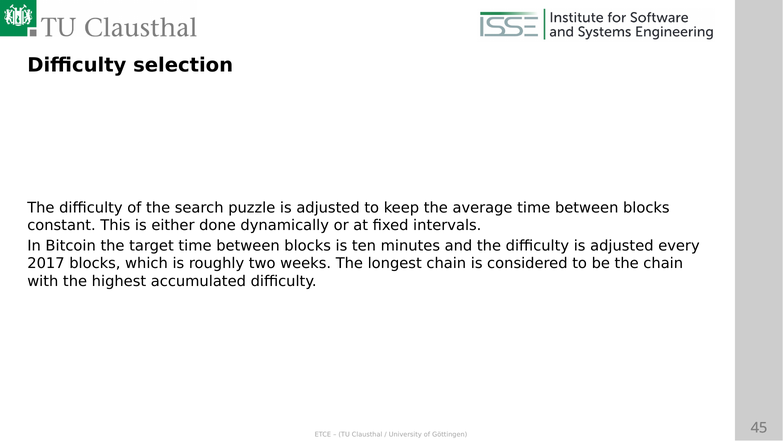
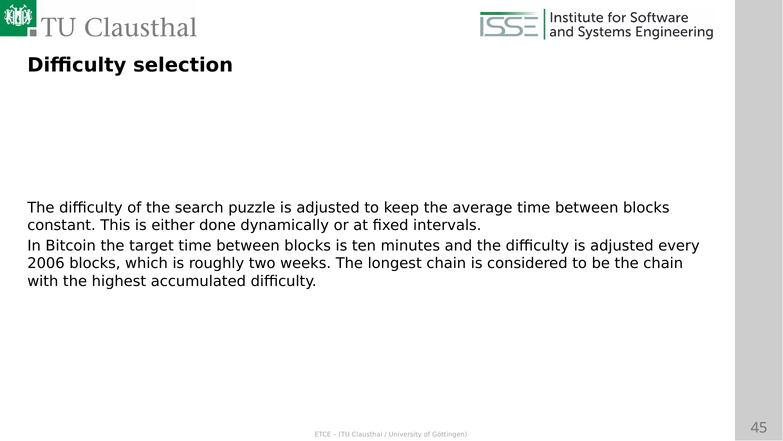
2017: 2017 -> 2006
